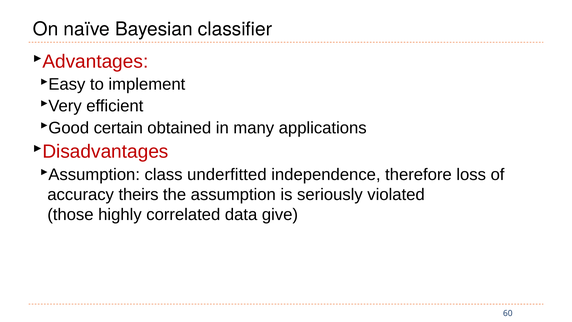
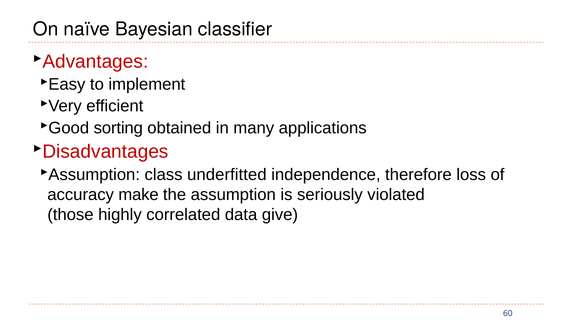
certain: certain -> sorting
theirs: theirs -> make
